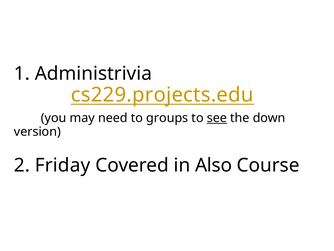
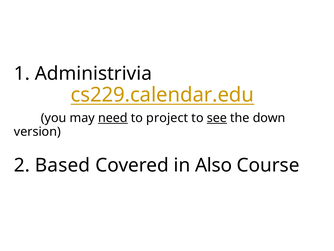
cs229.projects.edu: cs229.projects.edu -> cs229.calendar.edu
need underline: none -> present
groups: groups -> project
Friday: Friday -> Based
